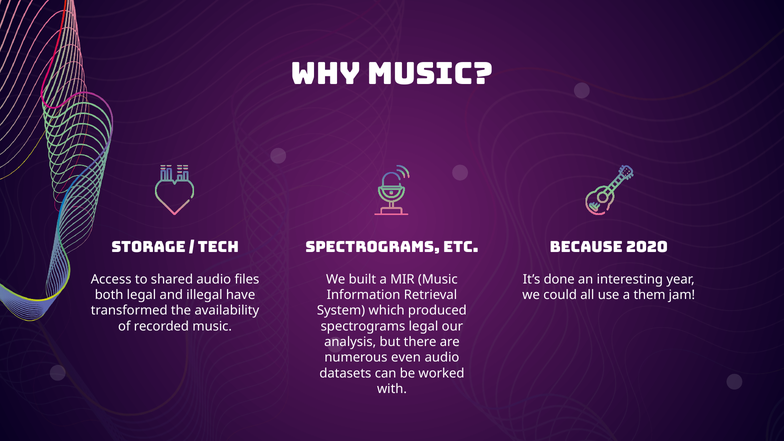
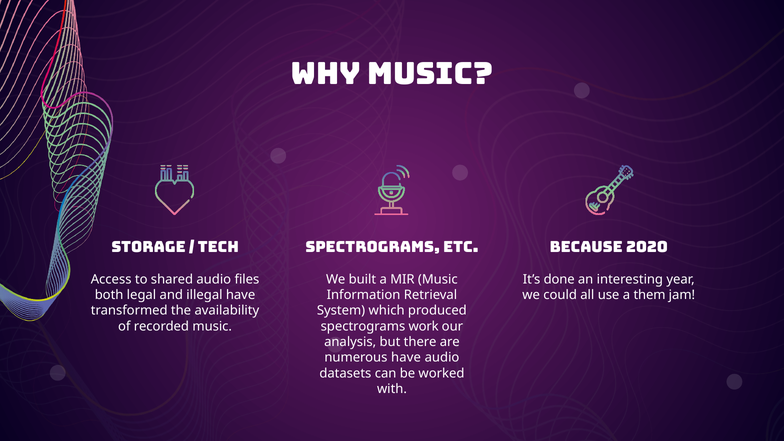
spectrograms legal: legal -> work
numerous even: even -> have
